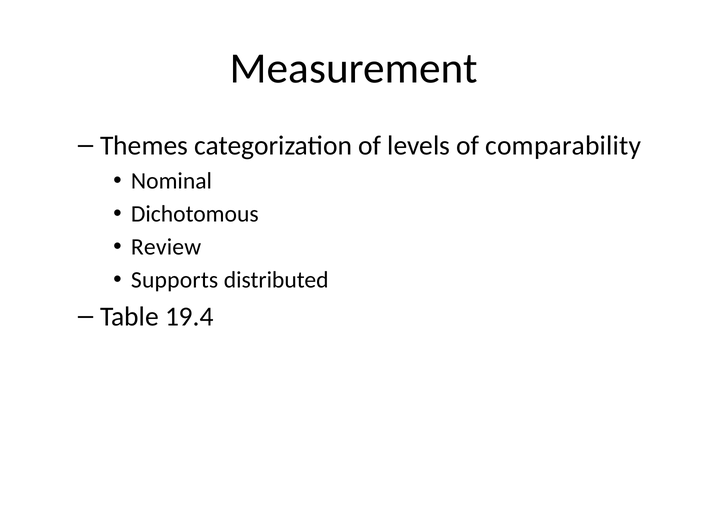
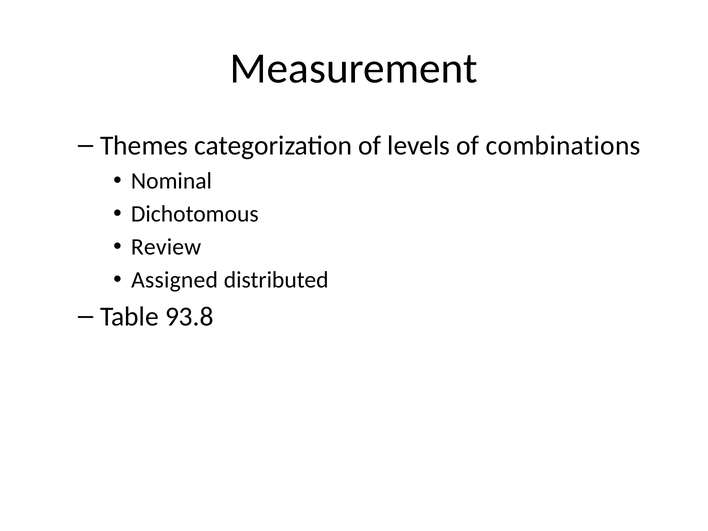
comparability: comparability -> combinations
Supports: Supports -> Assigned
19.4: 19.4 -> 93.8
